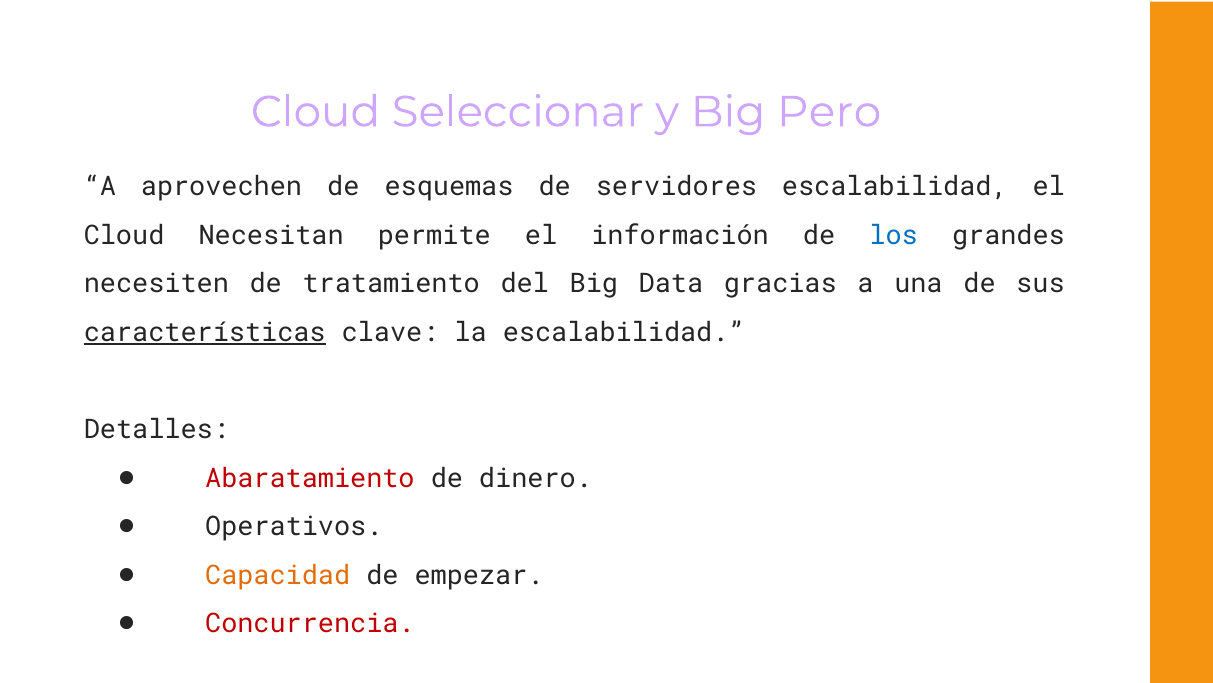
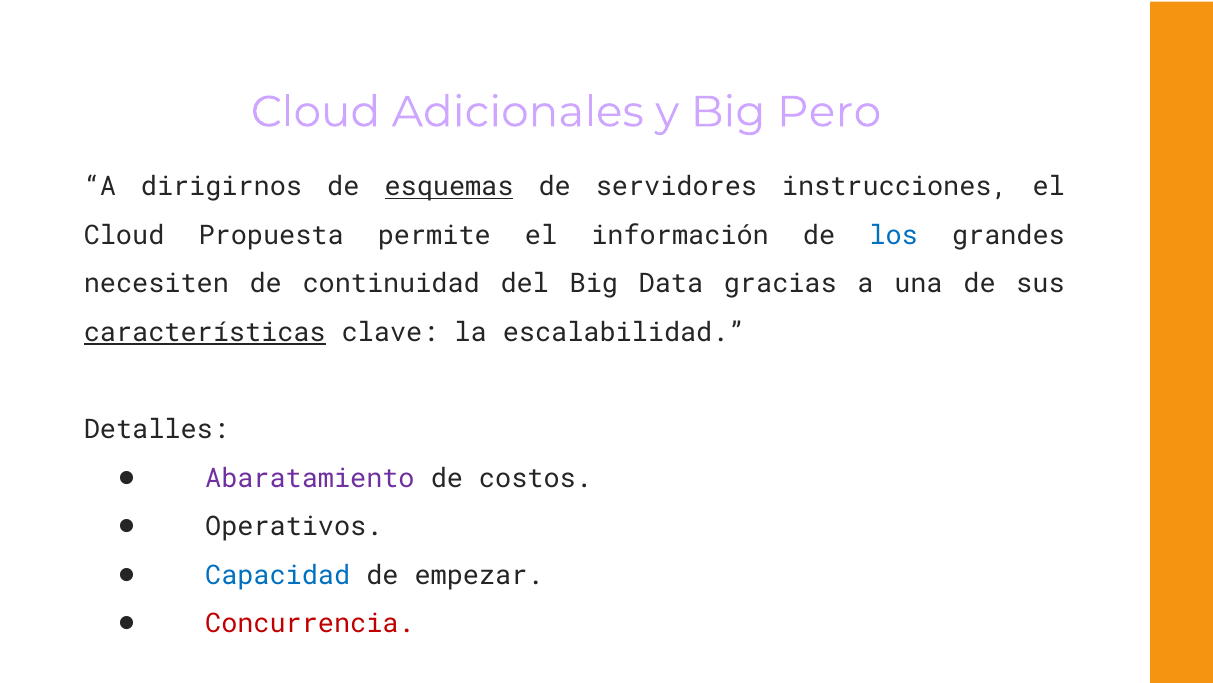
Seleccionar: Seleccionar -> Adicionales
aprovechen: aprovechen -> dirigirnos
esquemas underline: none -> present
servidores escalabilidad: escalabilidad -> instrucciones
Necesitan: Necesitan -> Propuesta
tratamiento: tratamiento -> continuidad
Abaratamiento colour: red -> purple
dinero: dinero -> costos
Capacidad colour: orange -> blue
